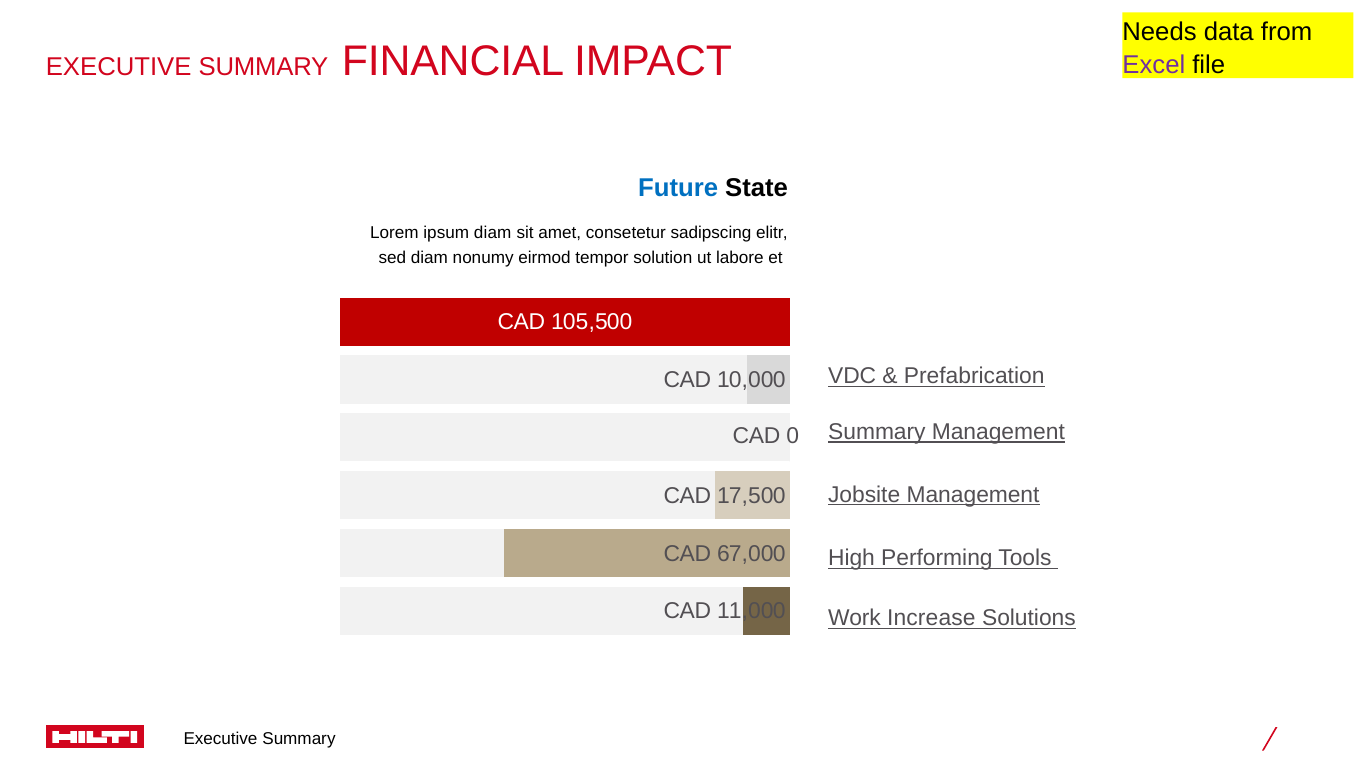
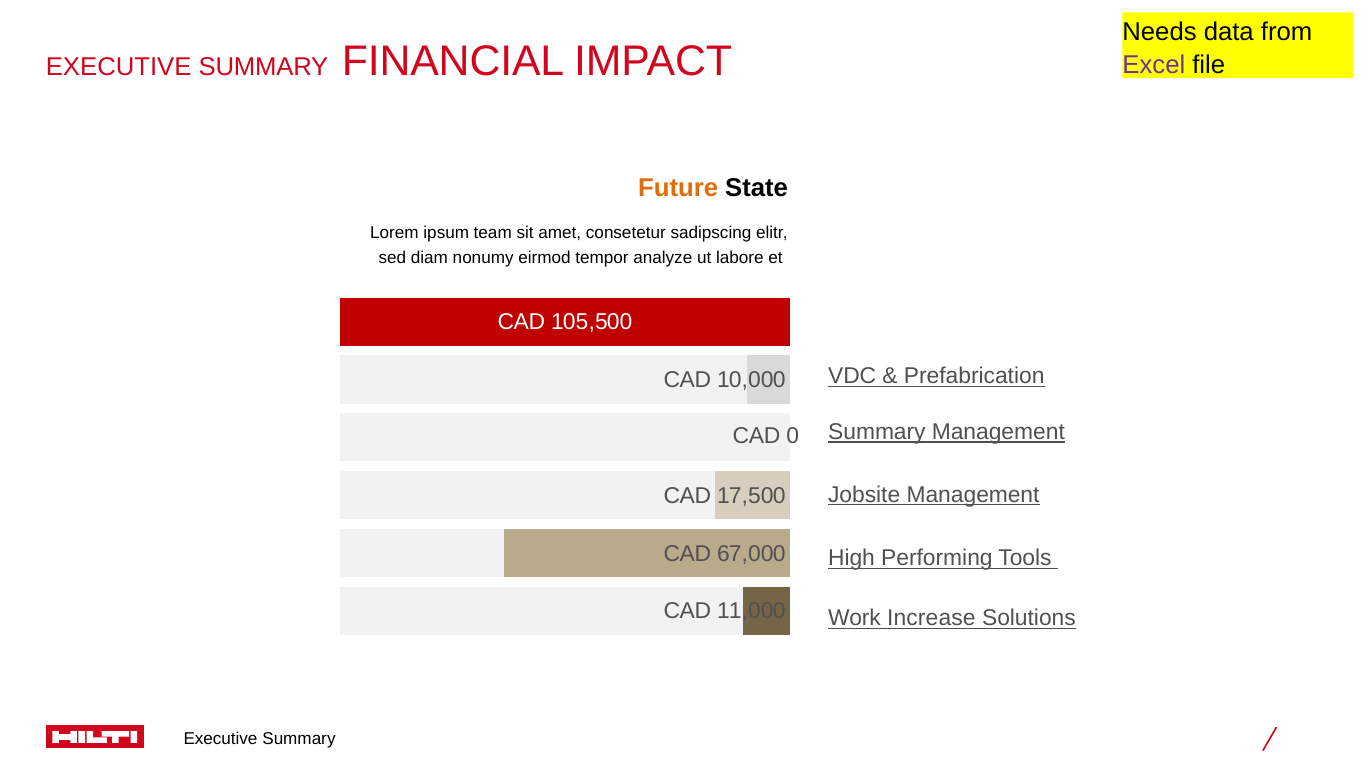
Future colour: blue -> orange
ipsum diam: diam -> team
solution: solution -> analyze
